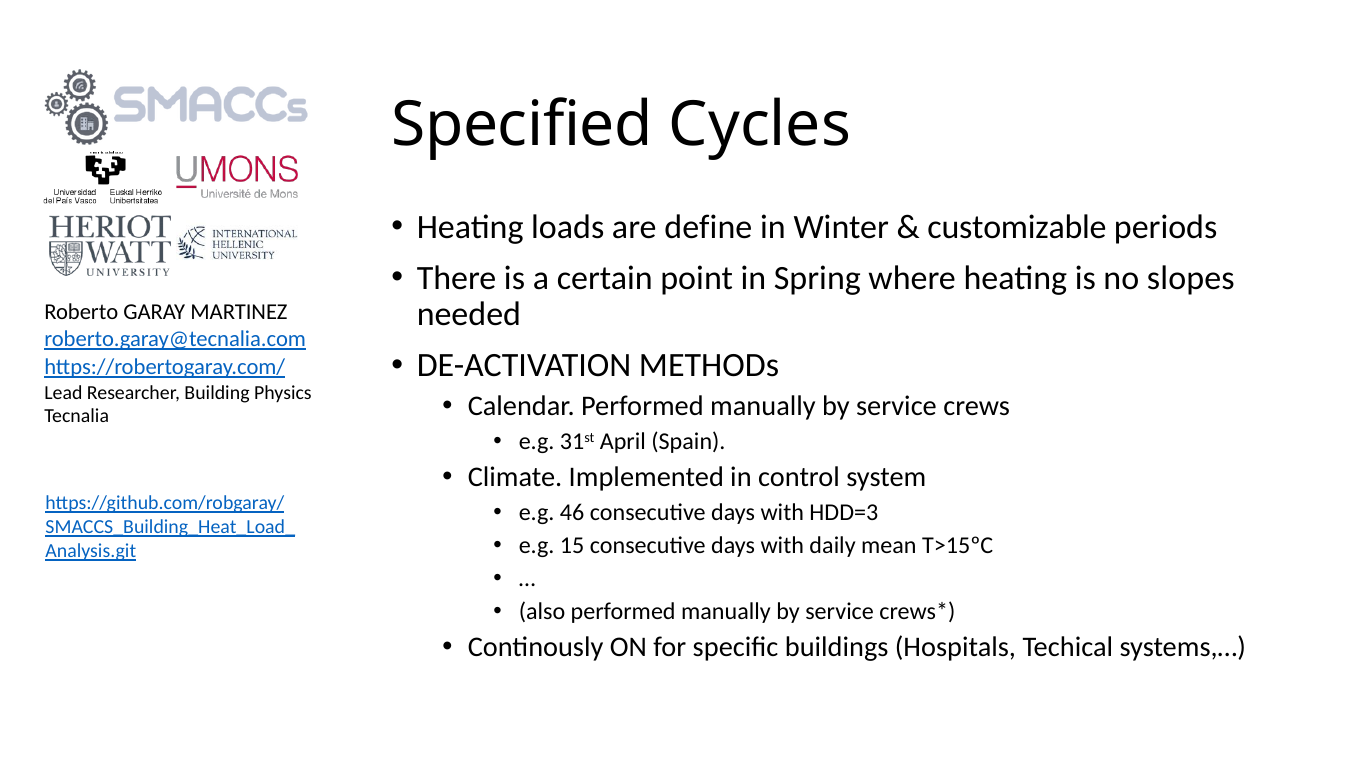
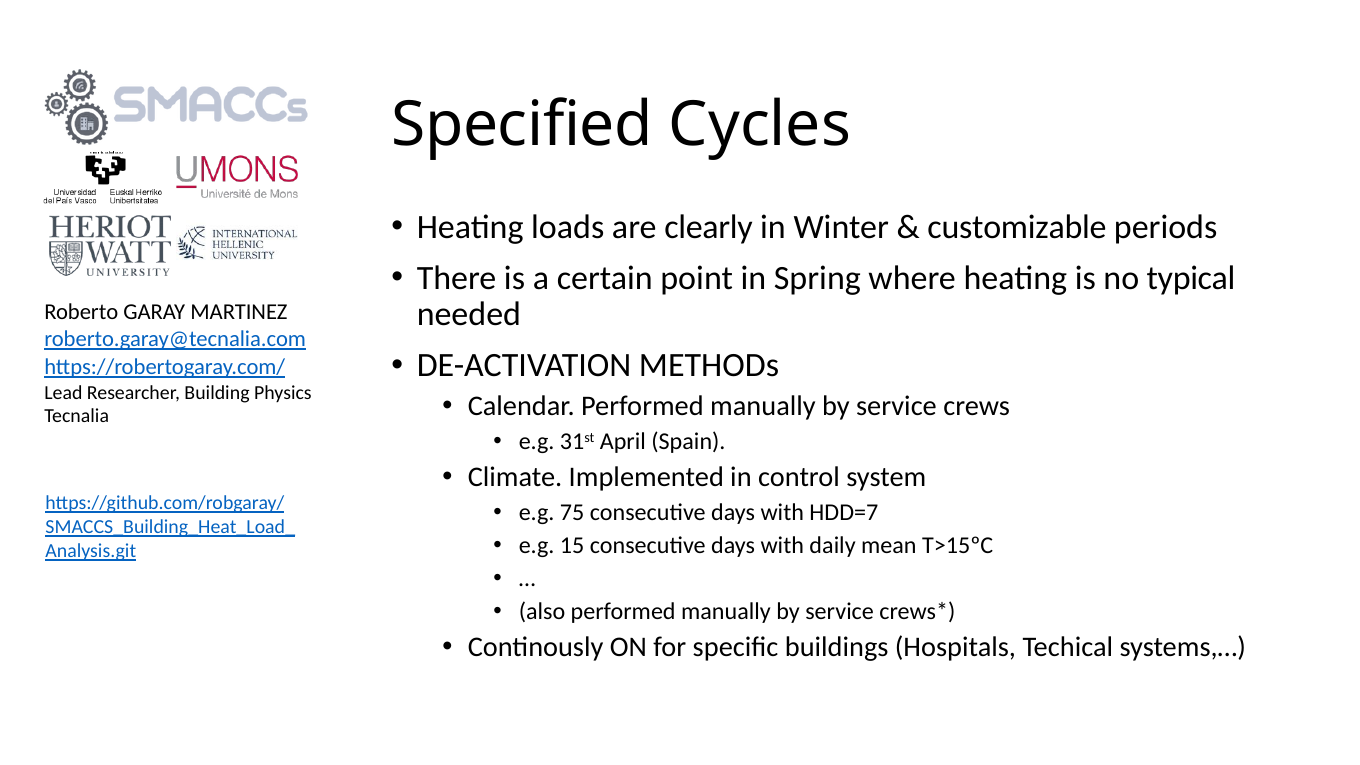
define: define -> clearly
slopes: slopes -> typical
46: 46 -> 75
HDD=3: HDD=3 -> HDD=7
